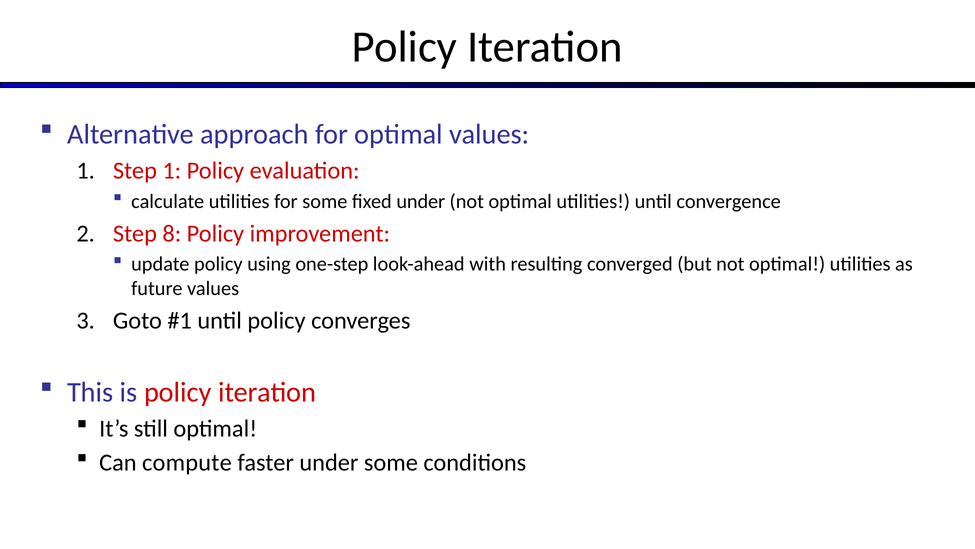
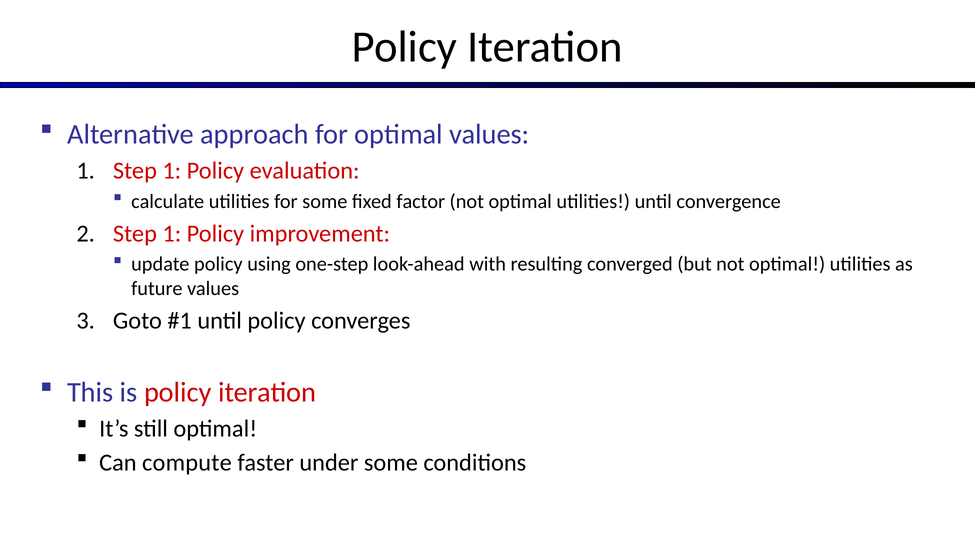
fixed under: under -> factor
2 Step 8: 8 -> 1
